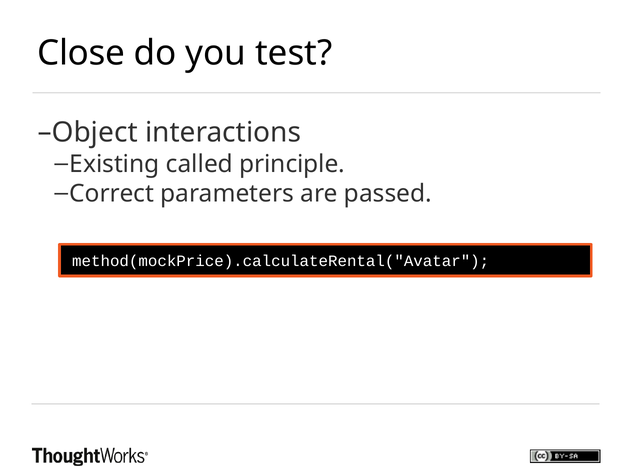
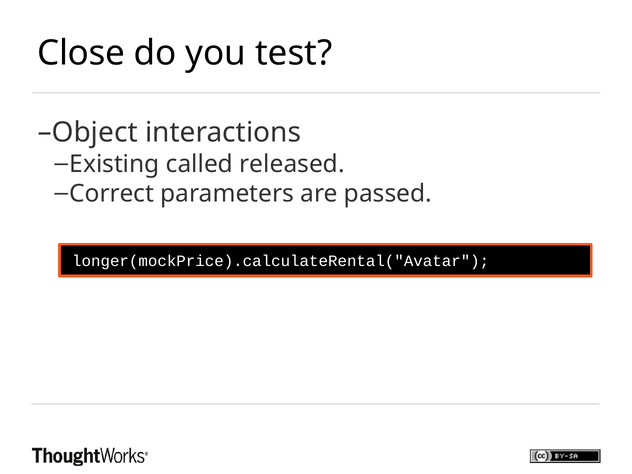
principle: principle -> released
method(mockPrice).calculateRental("Avatar: method(mockPrice).calculateRental("Avatar -> longer(mockPrice).calculateRental("Avatar
